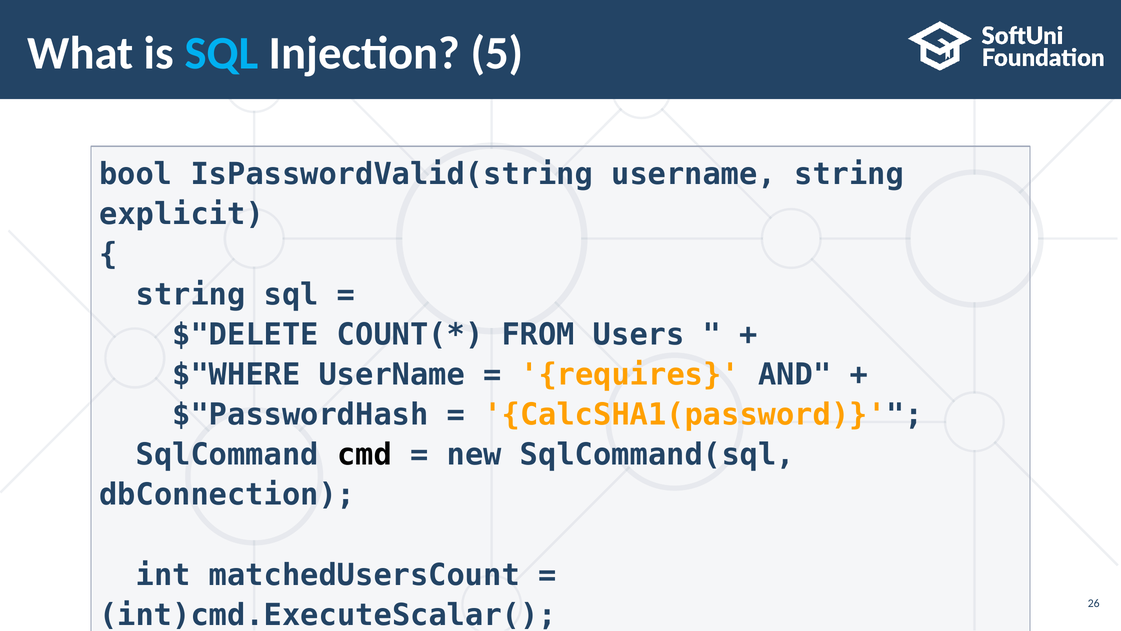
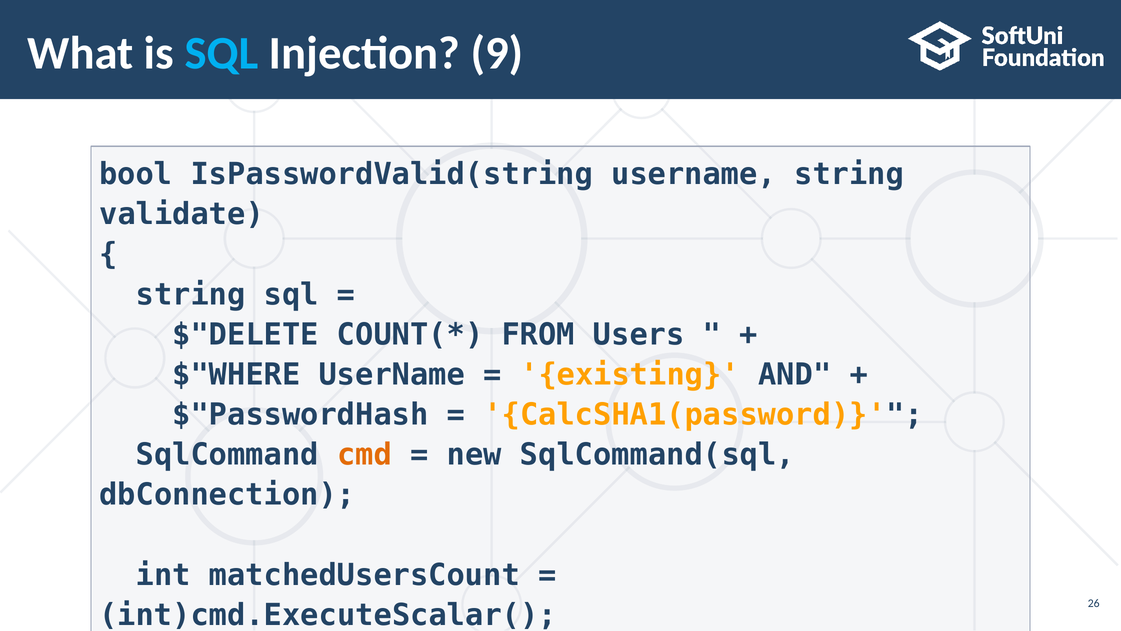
5: 5 -> 9
explicit: explicit -> validate
requires: requires -> existing
cmd colour: black -> orange
